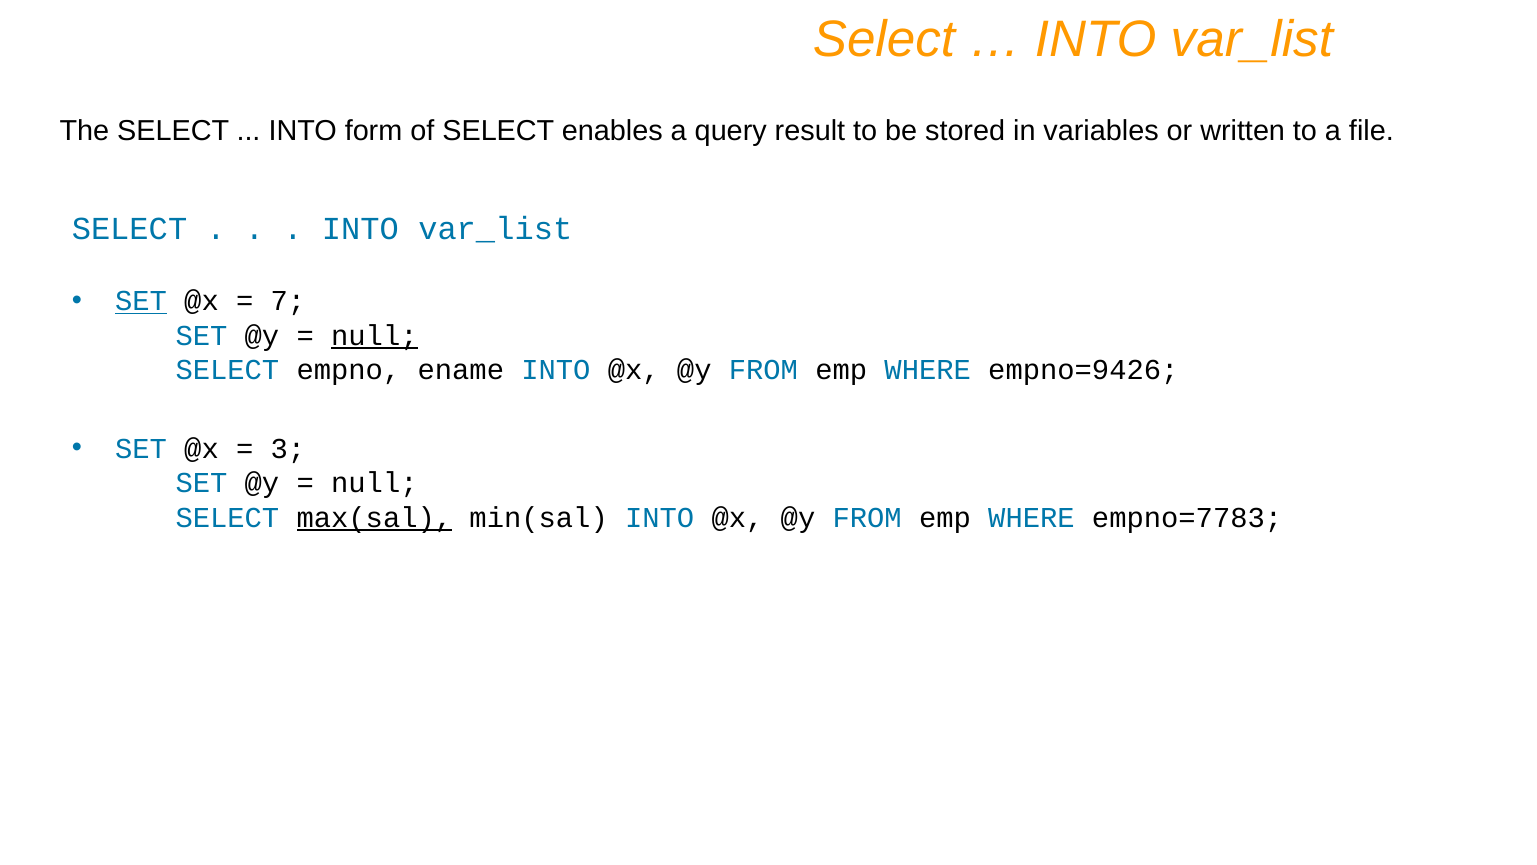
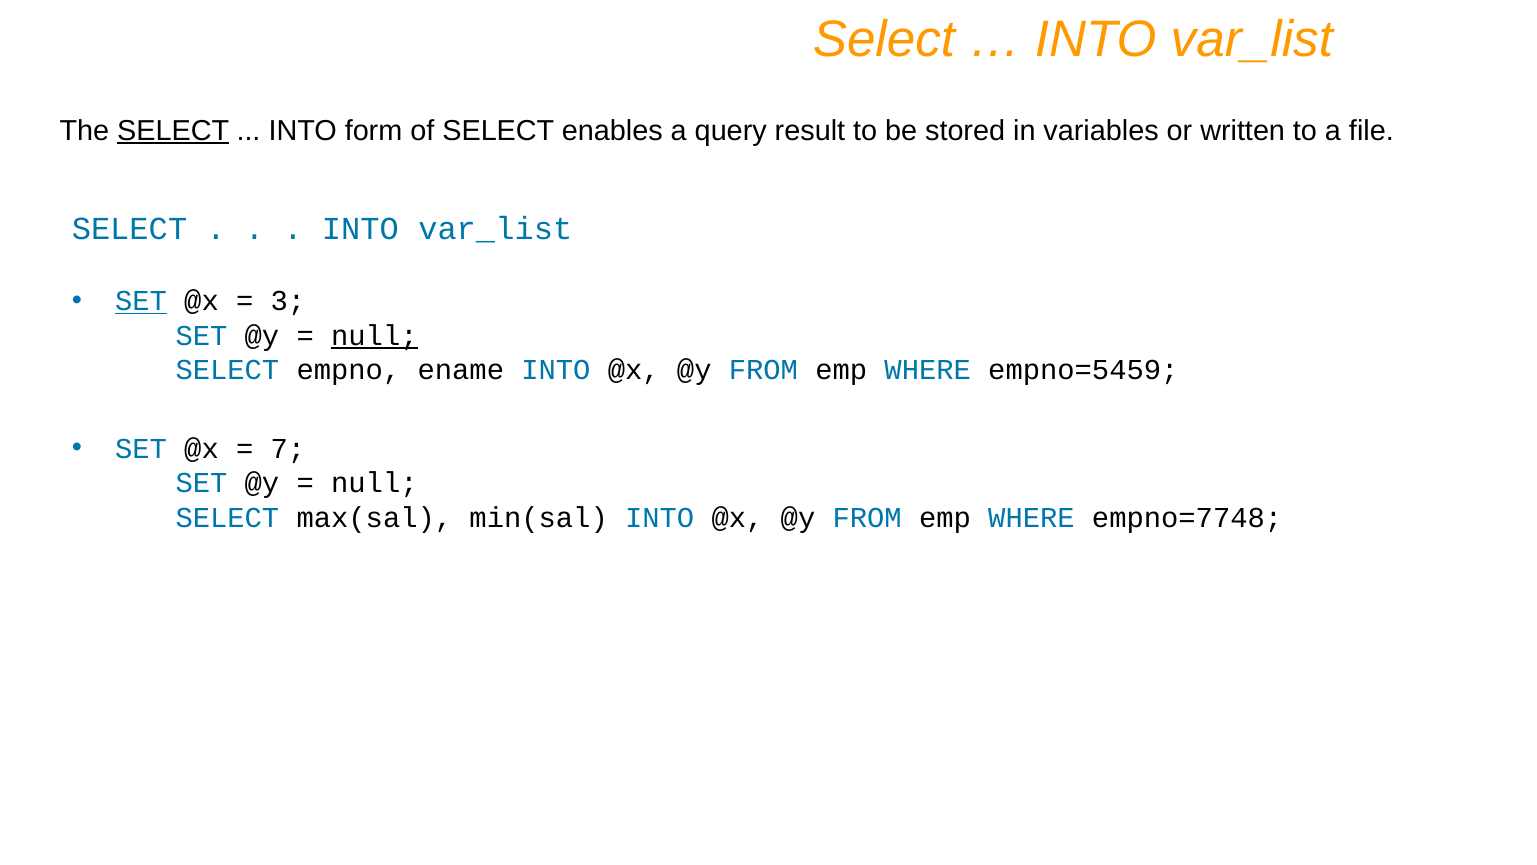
SELECT at (173, 131) underline: none -> present
7: 7 -> 3
empno=9426: empno=9426 -> empno=5459
3: 3 -> 7
max(sal underline: present -> none
empno=7783: empno=7783 -> empno=7748
